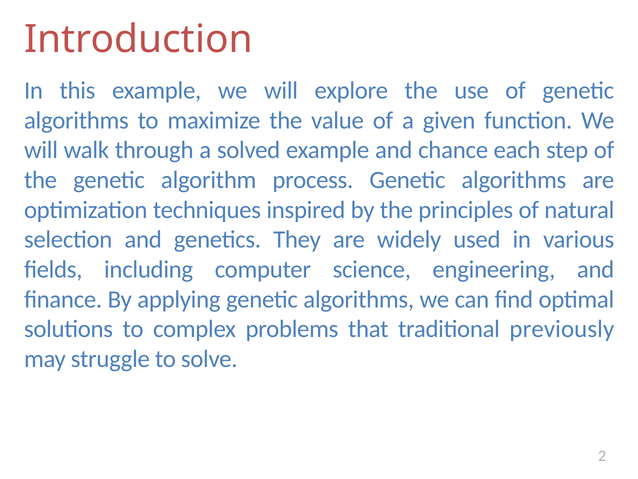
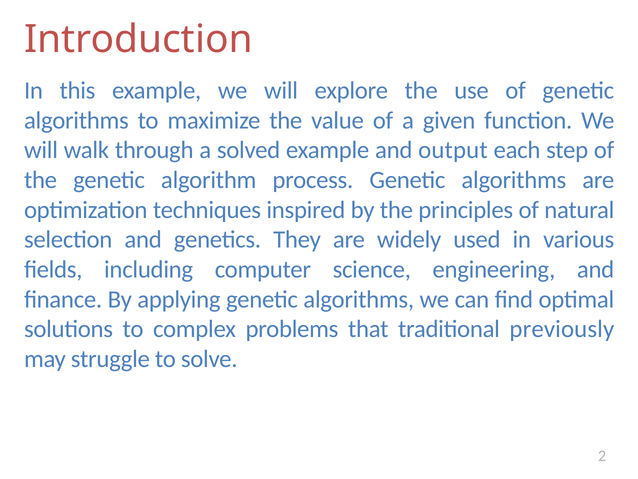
chance: chance -> output
